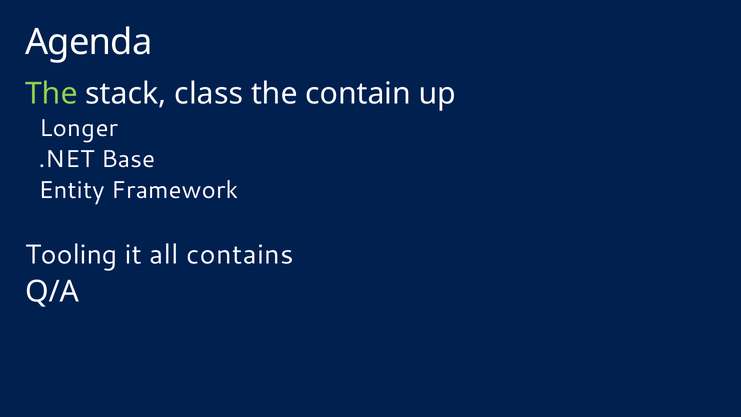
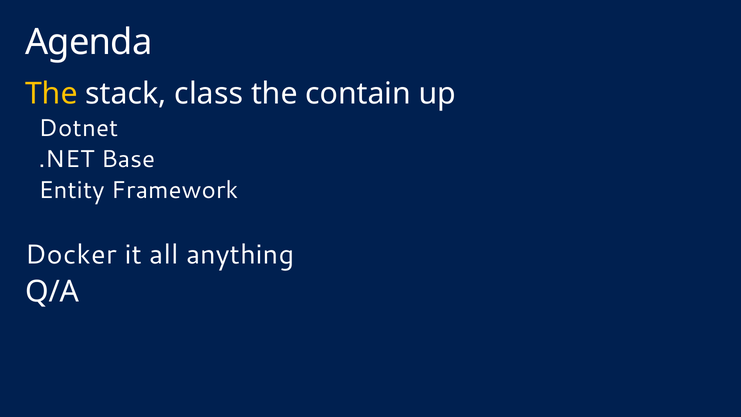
The at (51, 94) colour: light green -> yellow
Longer: Longer -> Dotnet
Tooling: Tooling -> Docker
contains: contains -> anything
